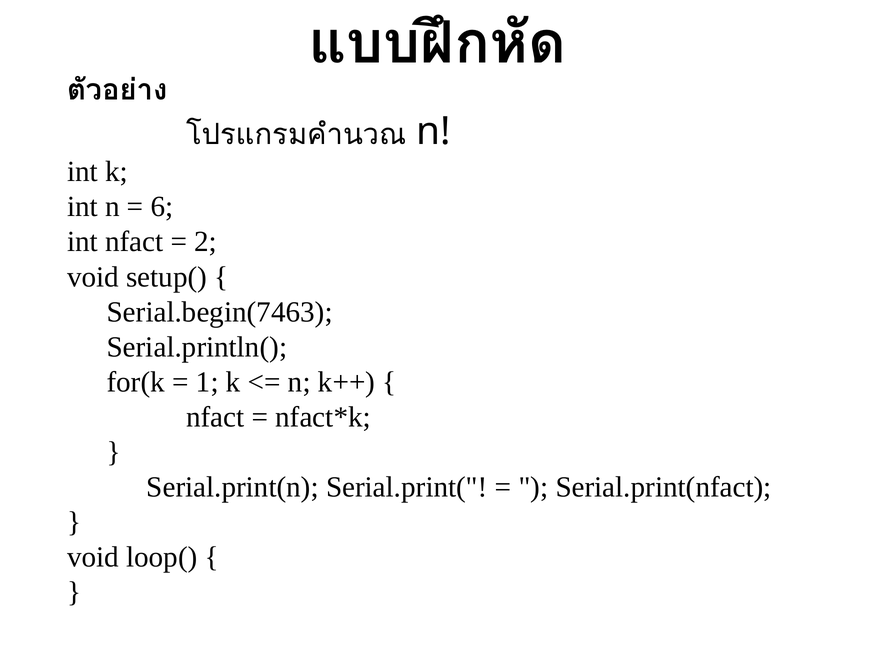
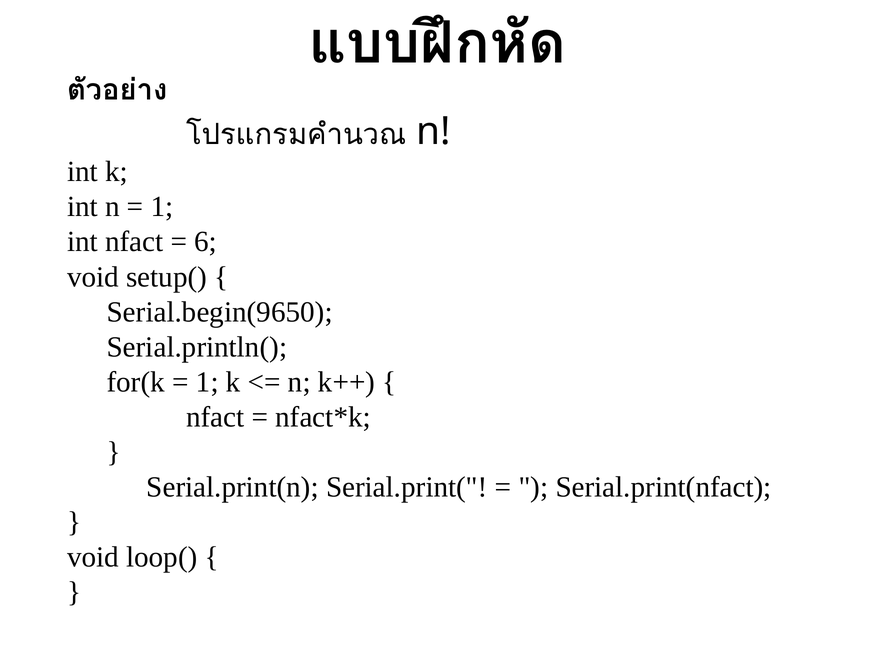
6 at (162, 207): 6 -> 1
2: 2 -> 6
Serial.begin(7463: Serial.begin(7463 -> Serial.begin(9650
